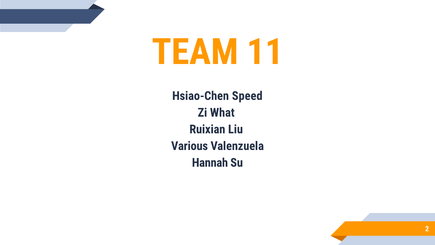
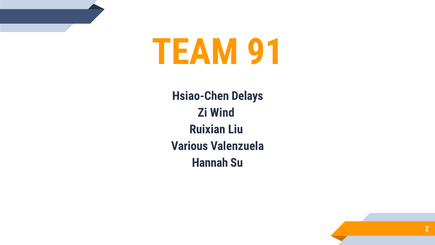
11: 11 -> 91
Speed: Speed -> Delays
What: What -> Wind
